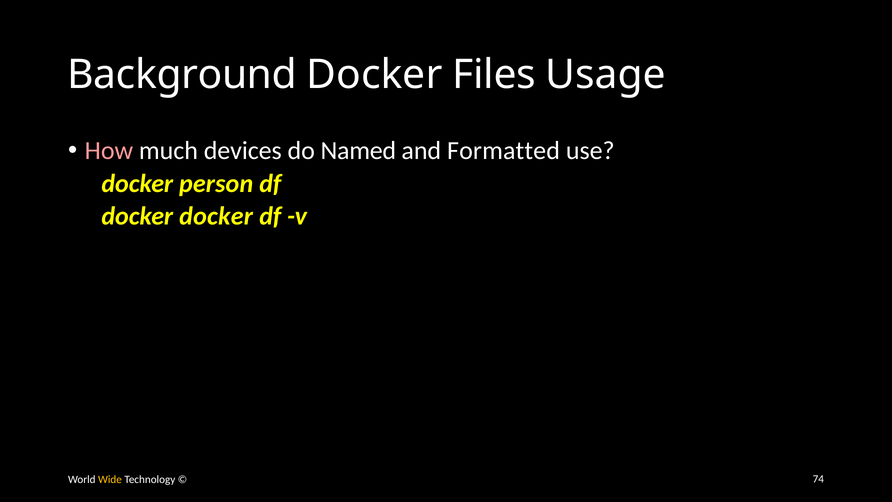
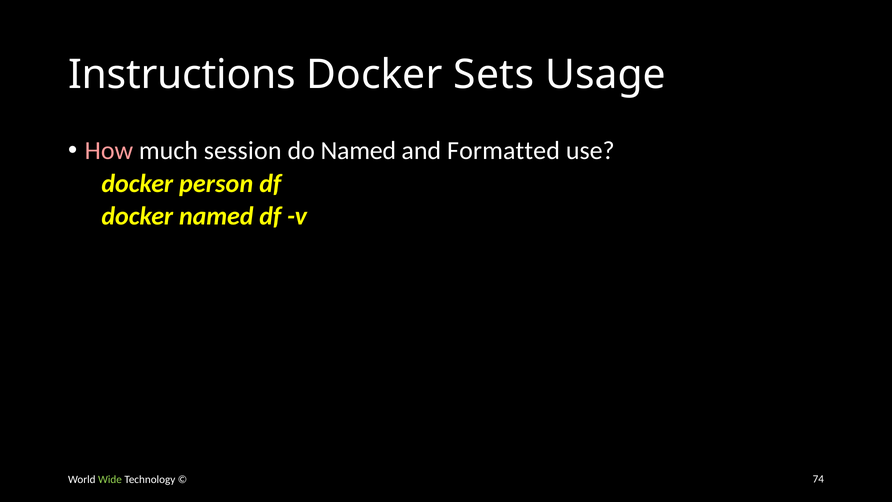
Background: Background -> Instructions
Files: Files -> Sets
devices: devices -> session
docker docker: docker -> named
Wide colour: yellow -> light green
